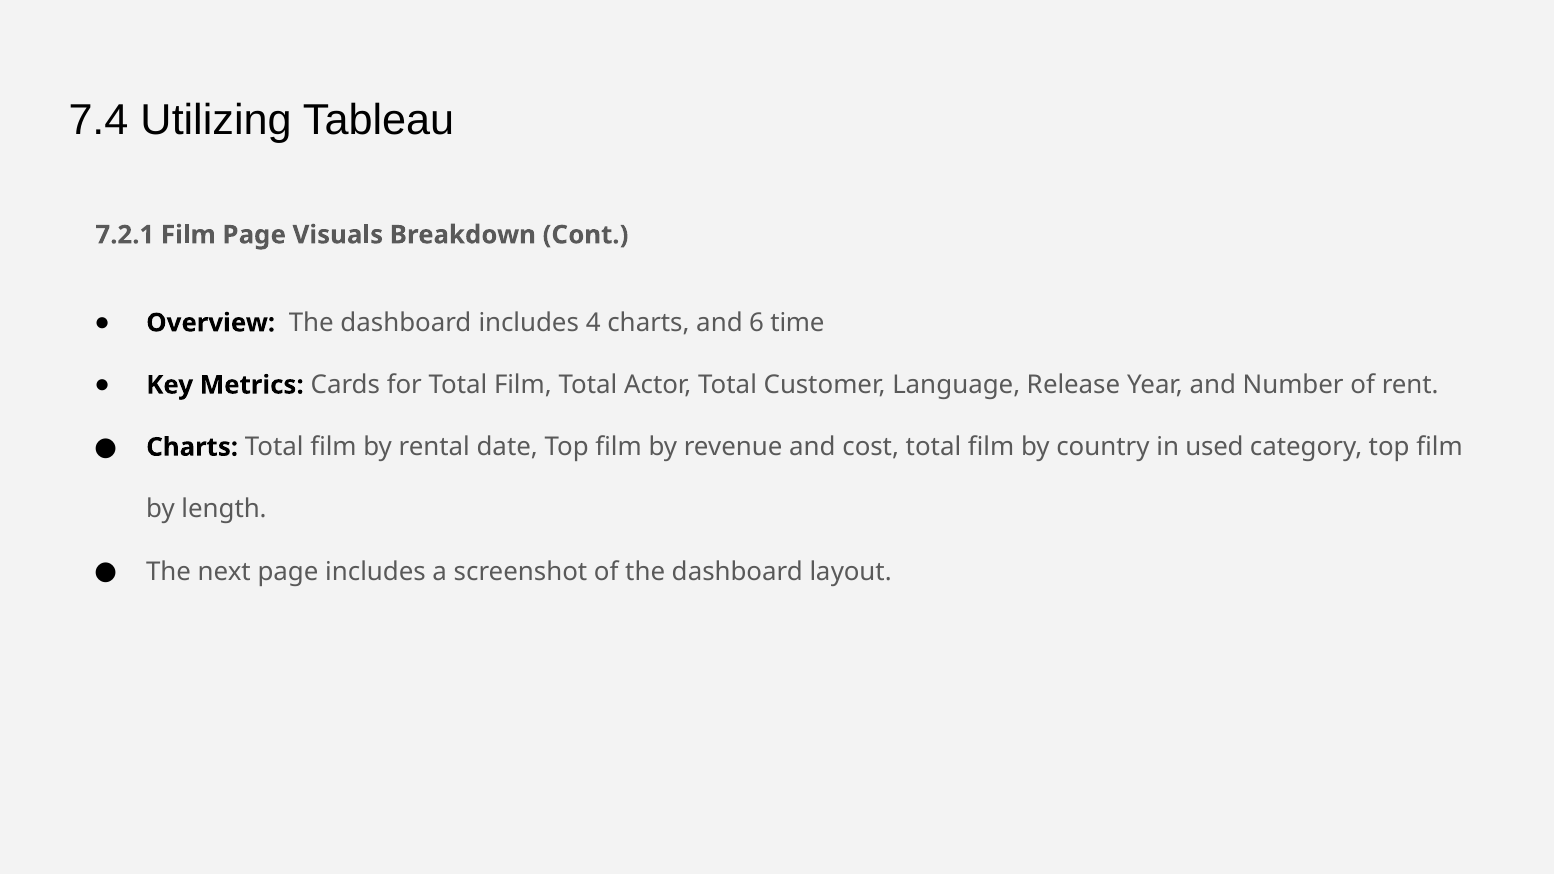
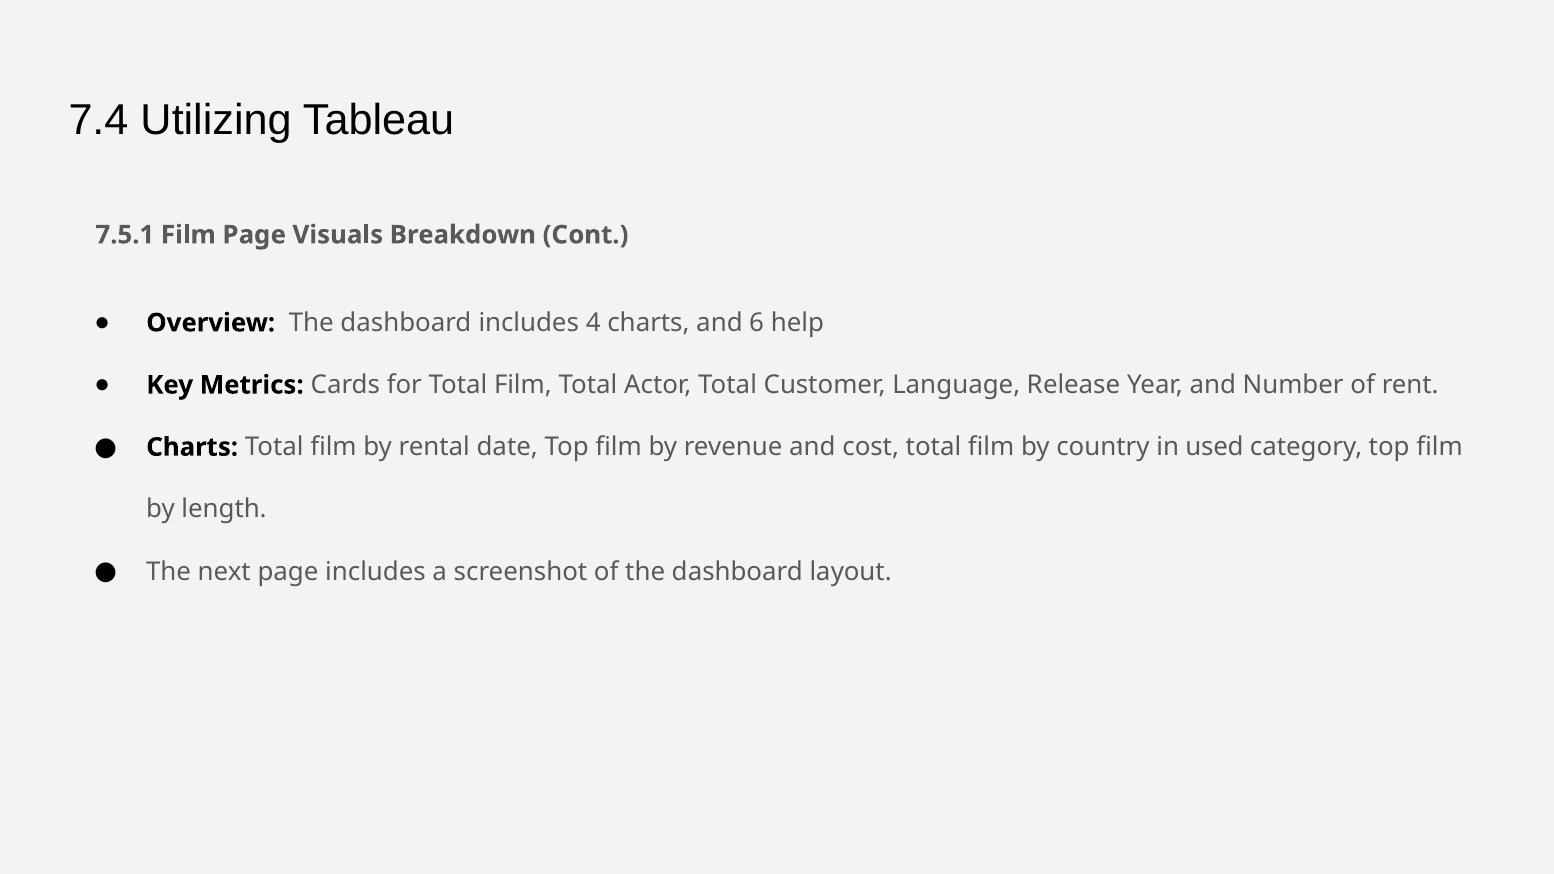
7.2.1: 7.2.1 -> 7.5.1
time: time -> help
